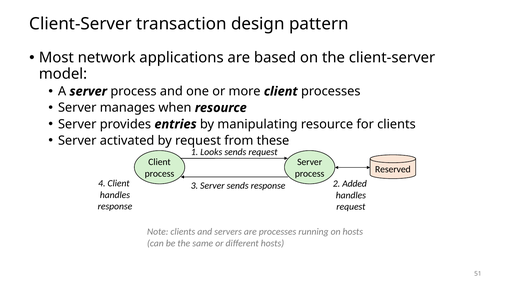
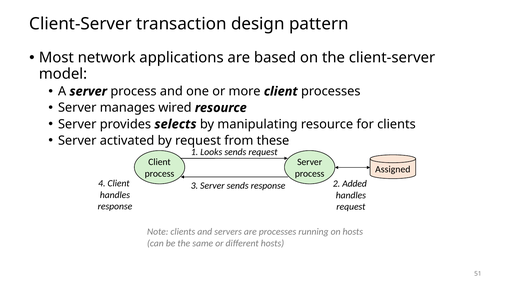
when: when -> wired
entries: entries -> selects
Reserved: Reserved -> Assigned
